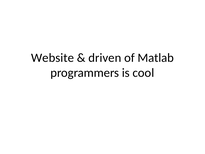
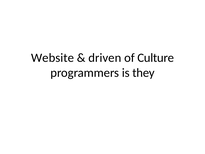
Matlab: Matlab -> Culture
cool: cool -> they
